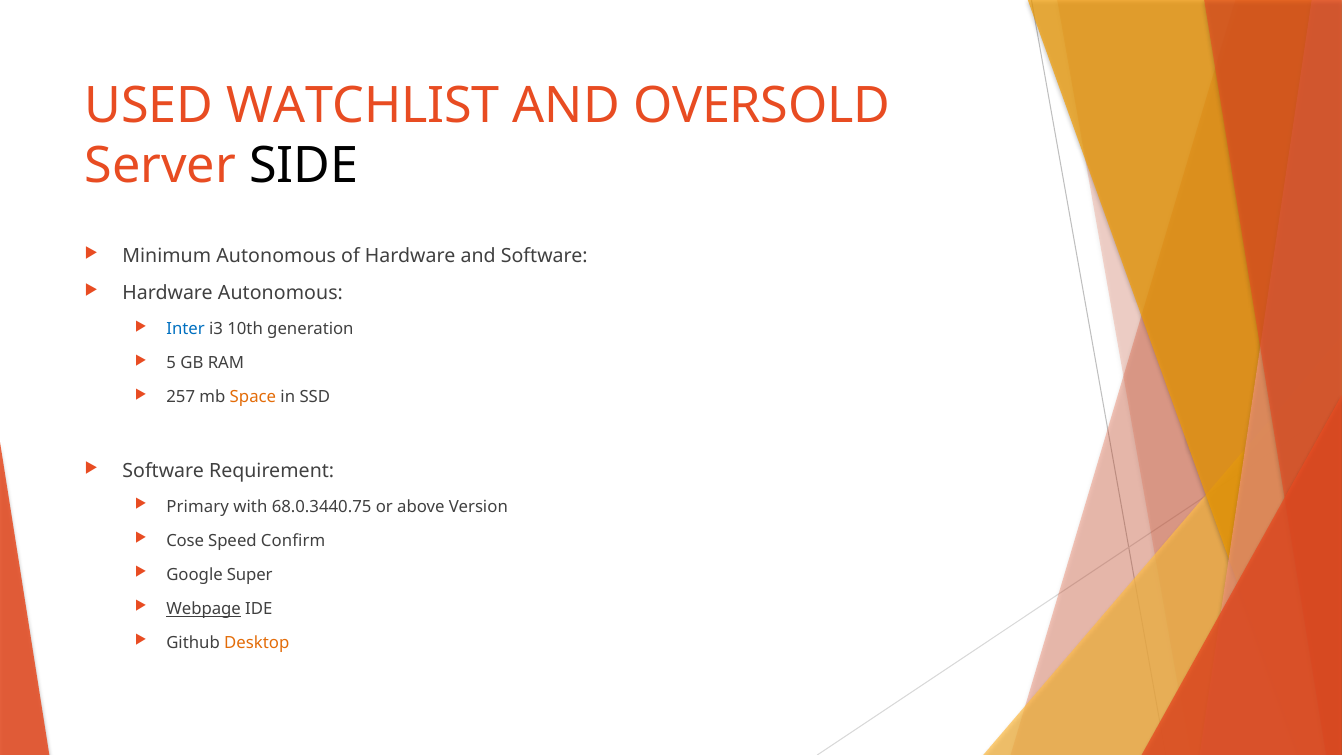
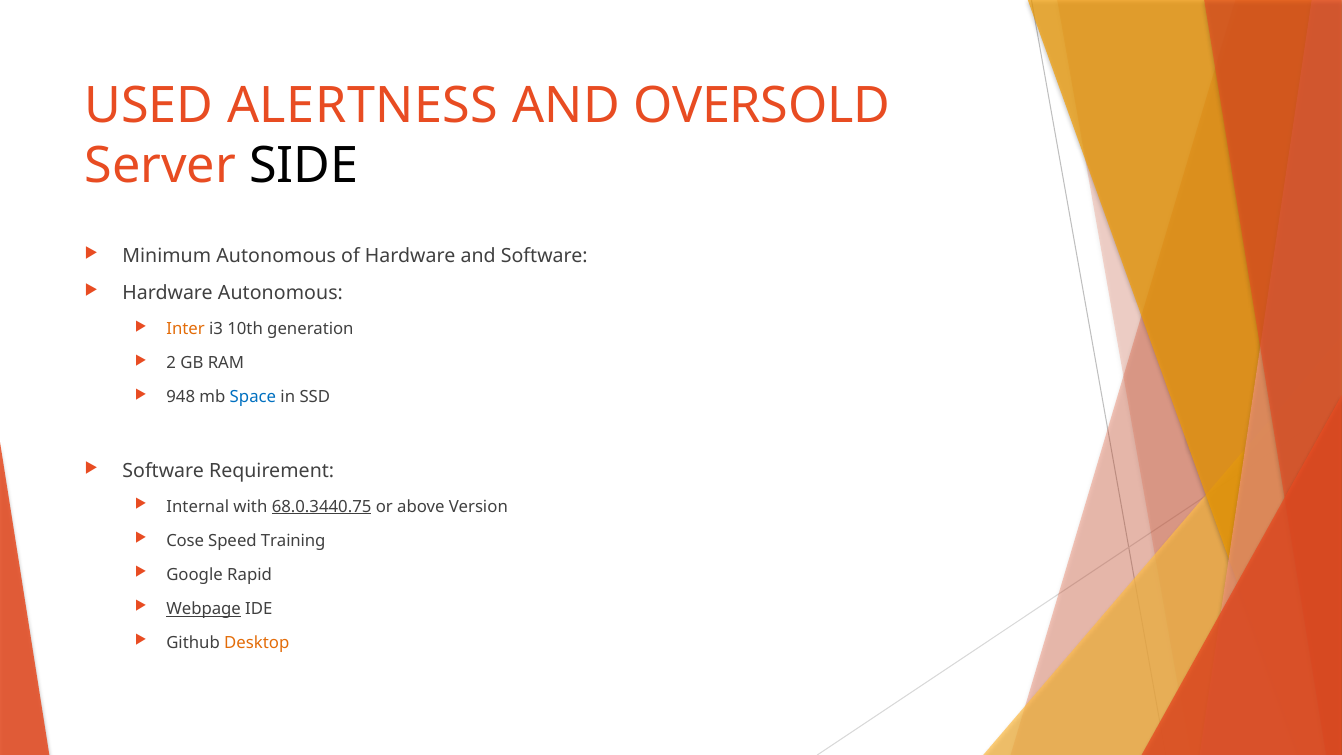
WATCHLIST: WATCHLIST -> ALERTNESS
Inter colour: blue -> orange
5: 5 -> 2
257: 257 -> 948
Space colour: orange -> blue
Primary: Primary -> Internal
68.0.3440.75 underline: none -> present
Confirm: Confirm -> Training
Super: Super -> Rapid
